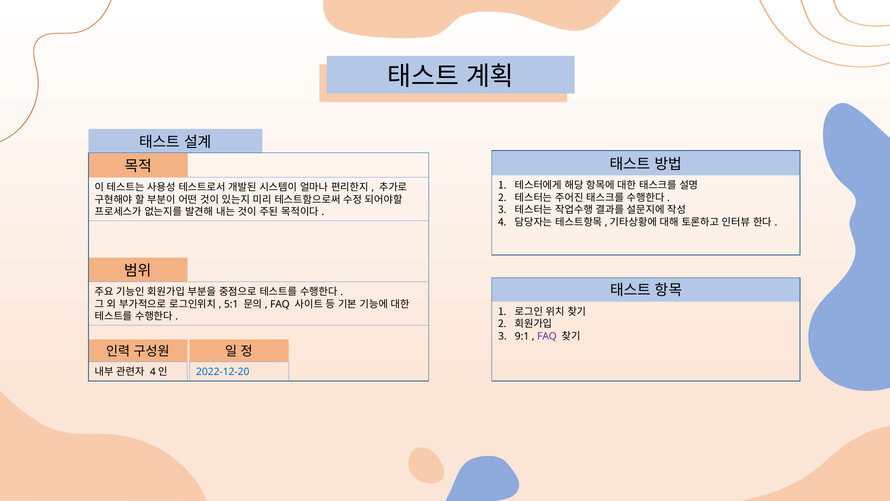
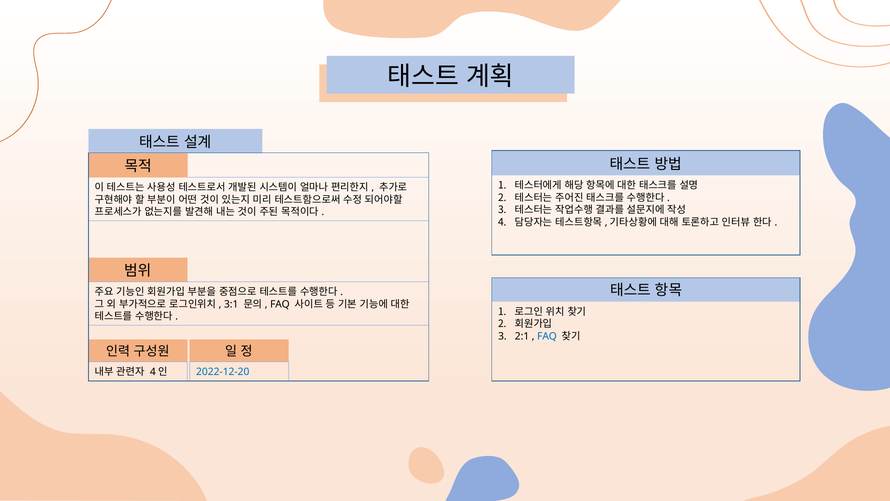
5:1: 5:1 -> 3:1
9:1: 9:1 -> 2:1
FAQ at (547, 336) colour: purple -> blue
